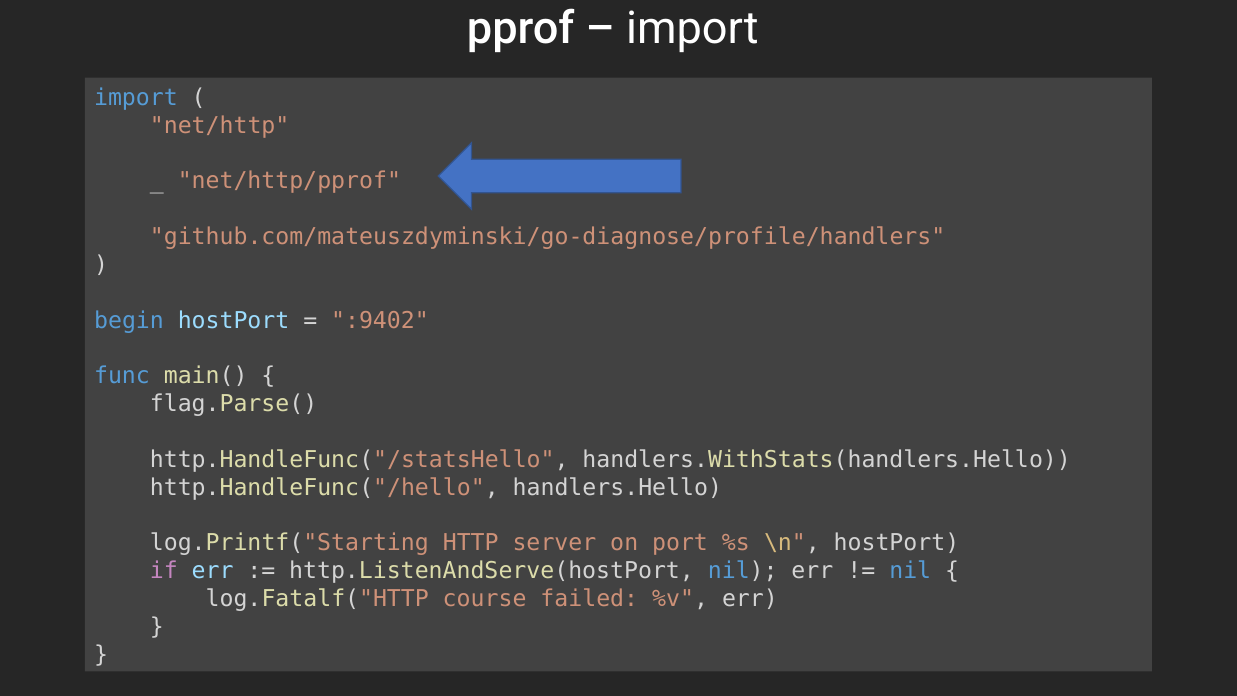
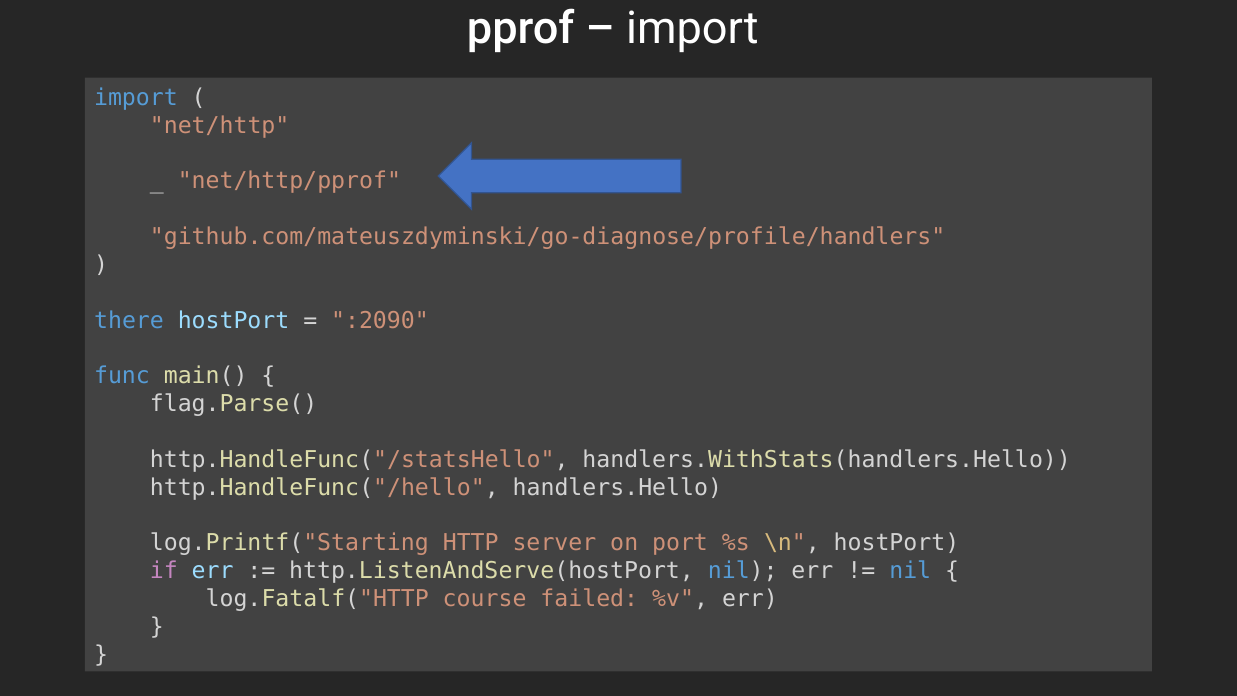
begin: begin -> there
:9402: :9402 -> :2090
